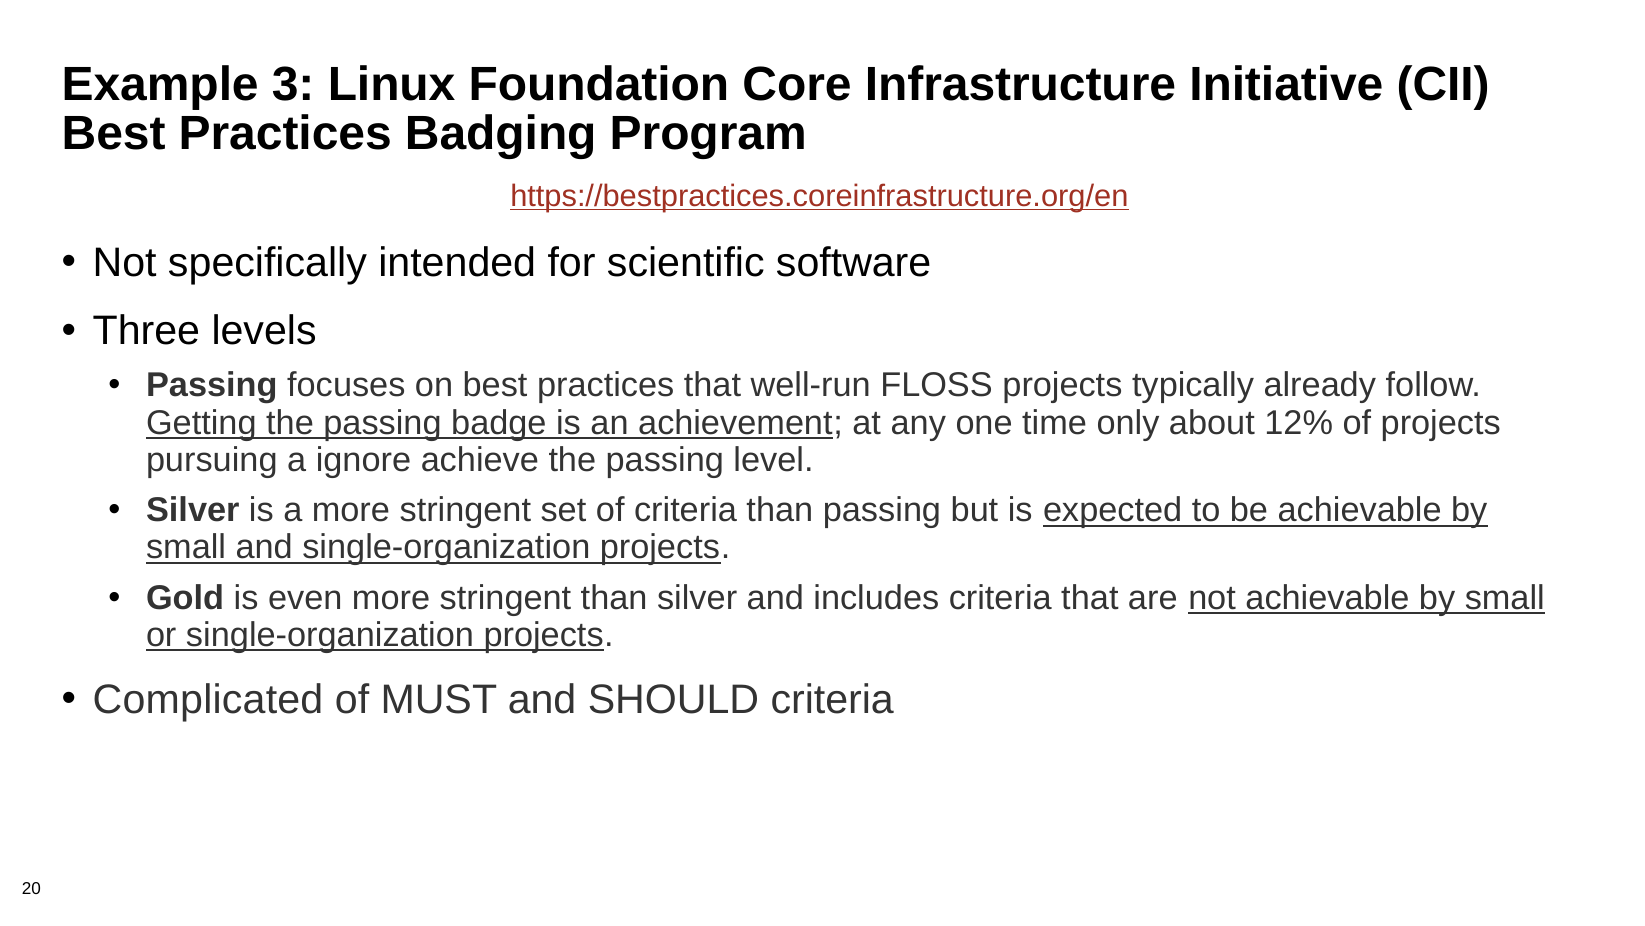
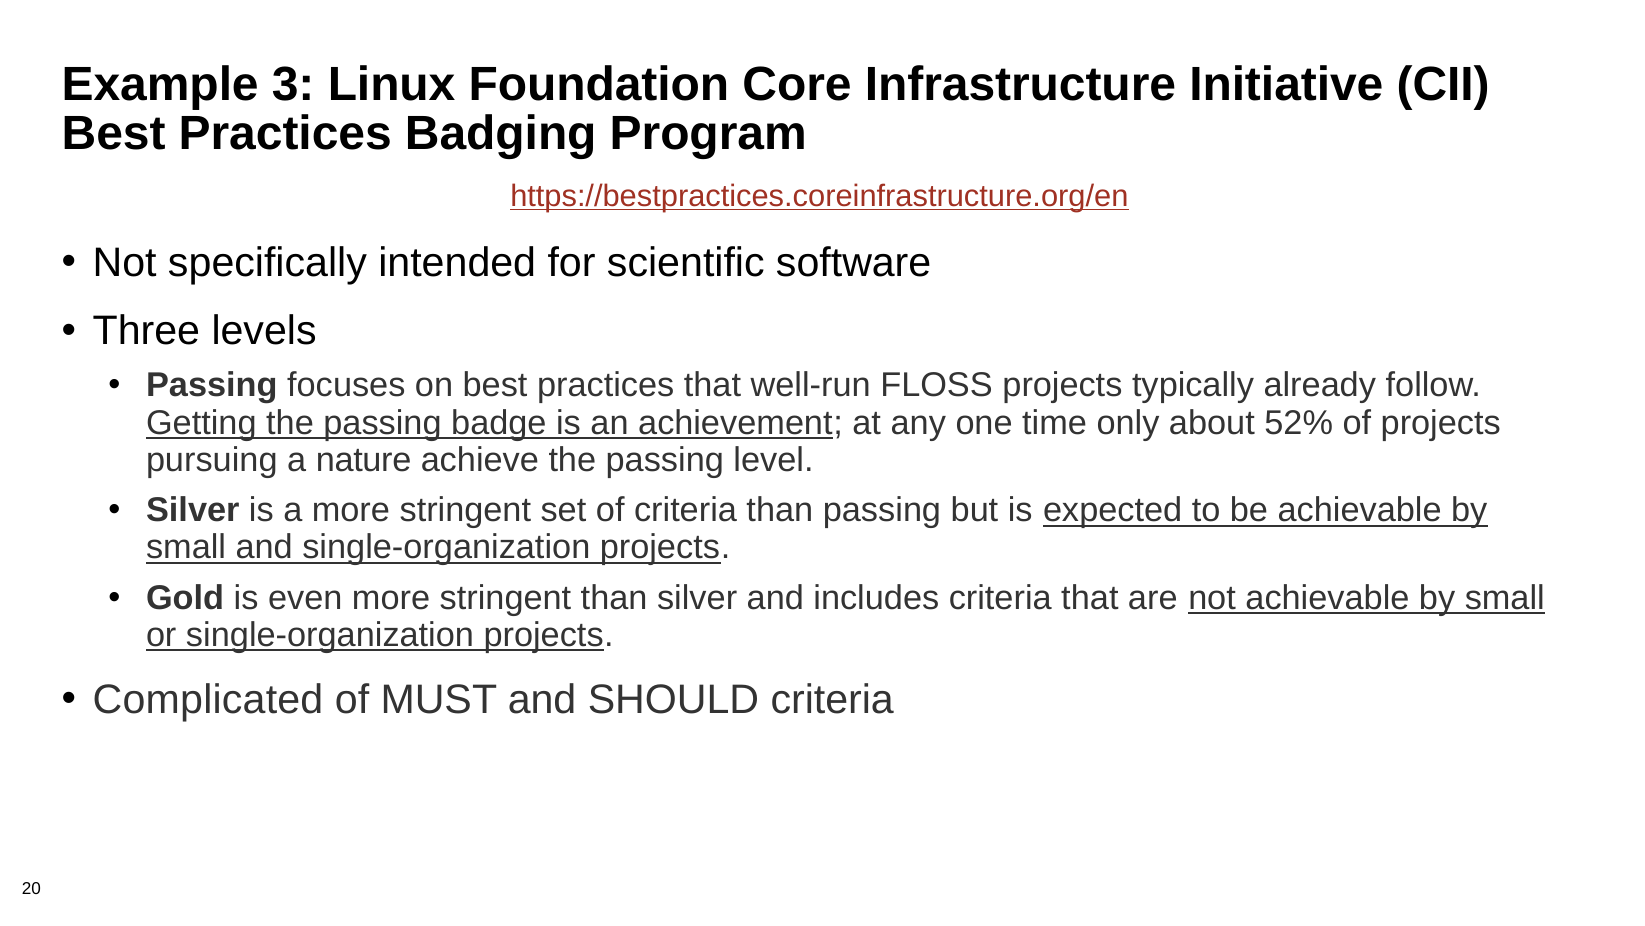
12%: 12% -> 52%
ignore: ignore -> nature
